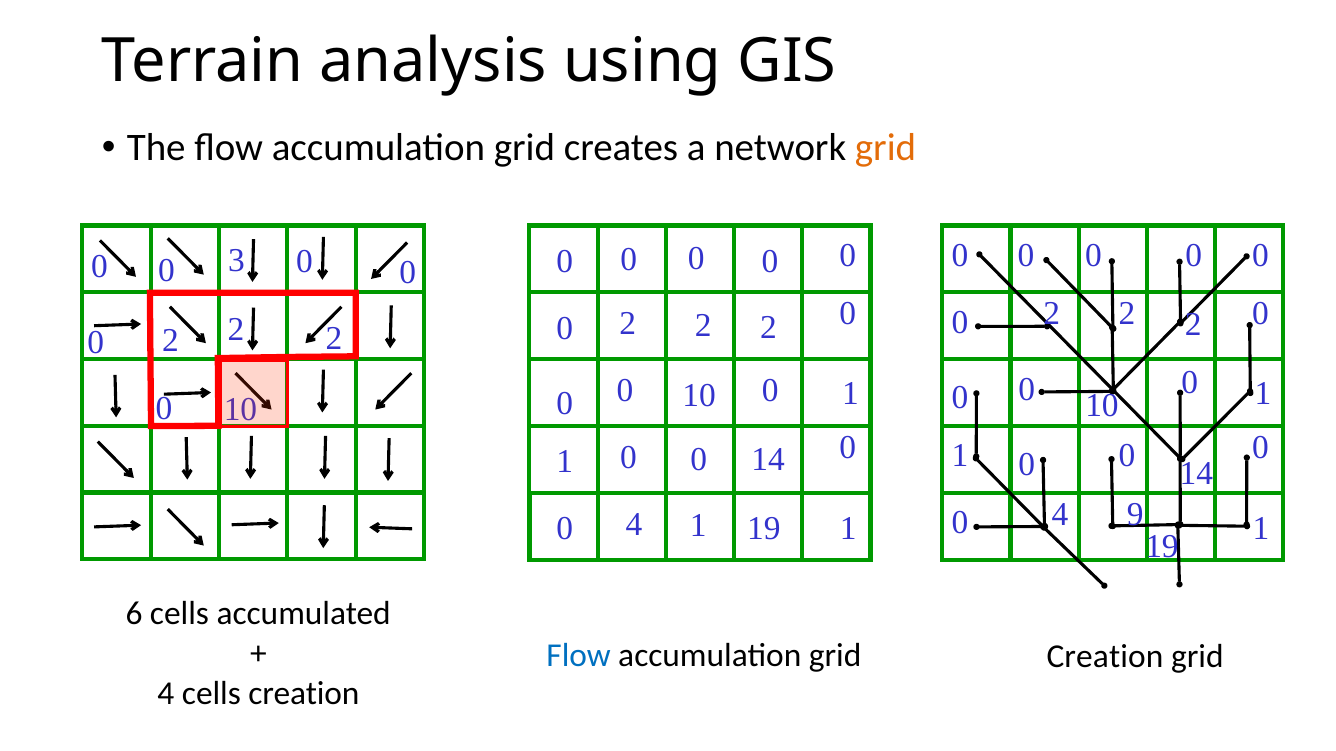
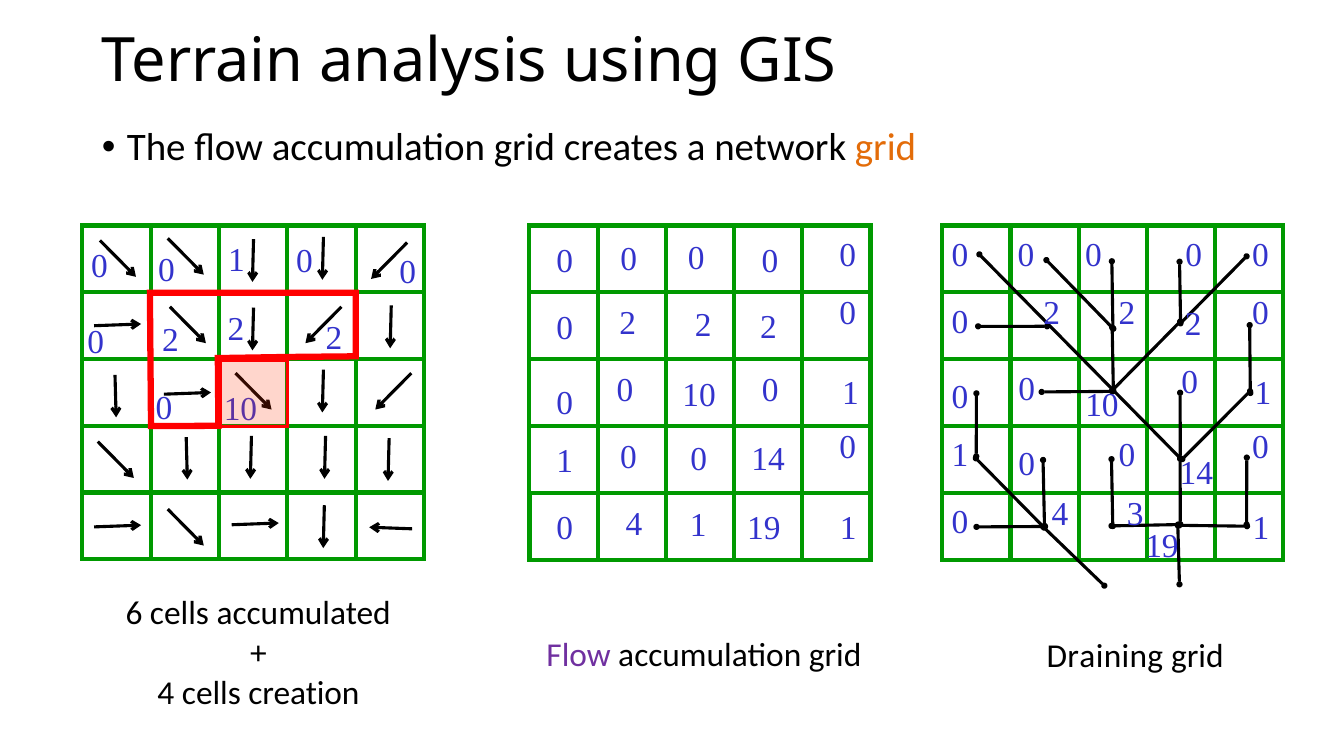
3 at (236, 260): 3 -> 1
9: 9 -> 3
Flow at (579, 656) colour: blue -> purple
Creation at (1105, 657): Creation -> Draining
